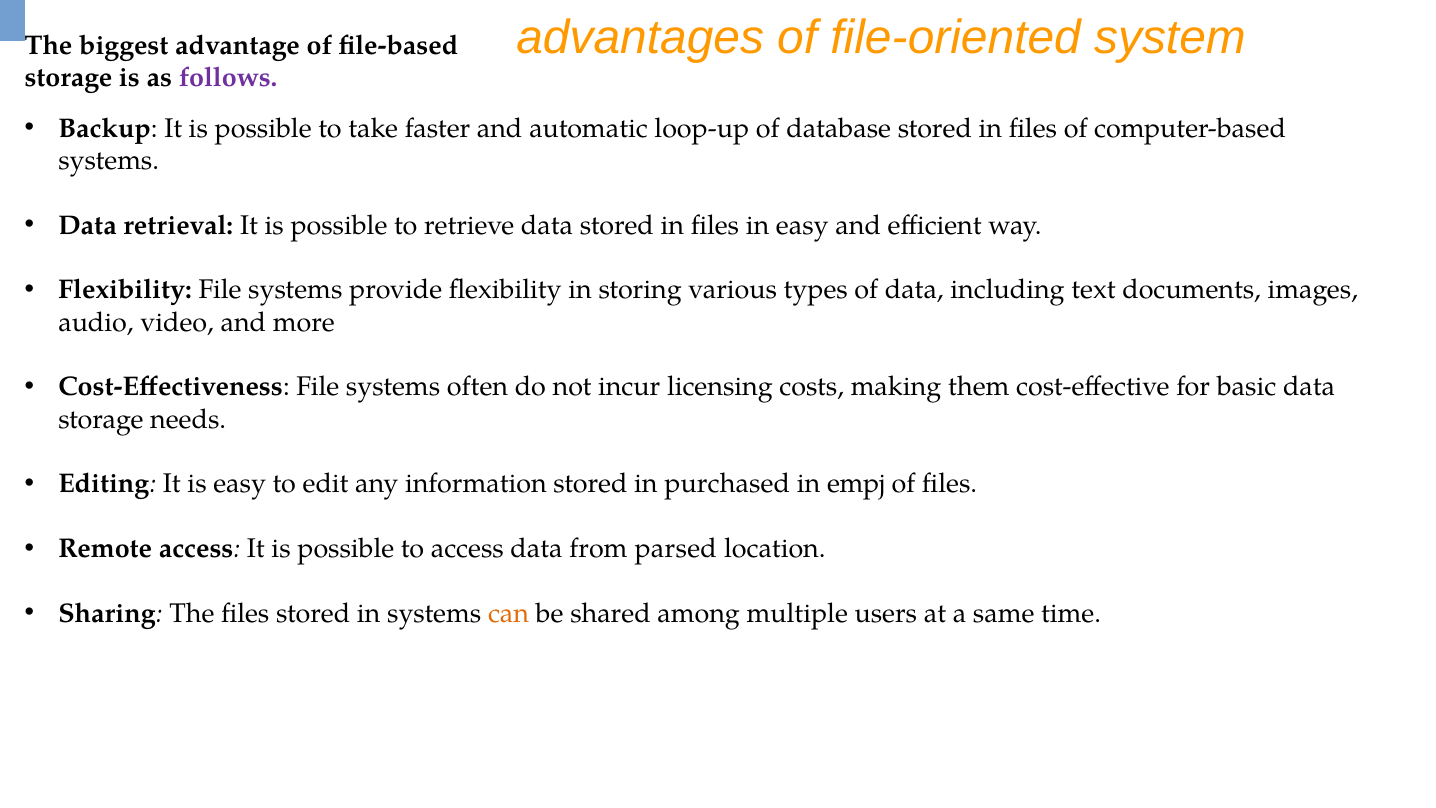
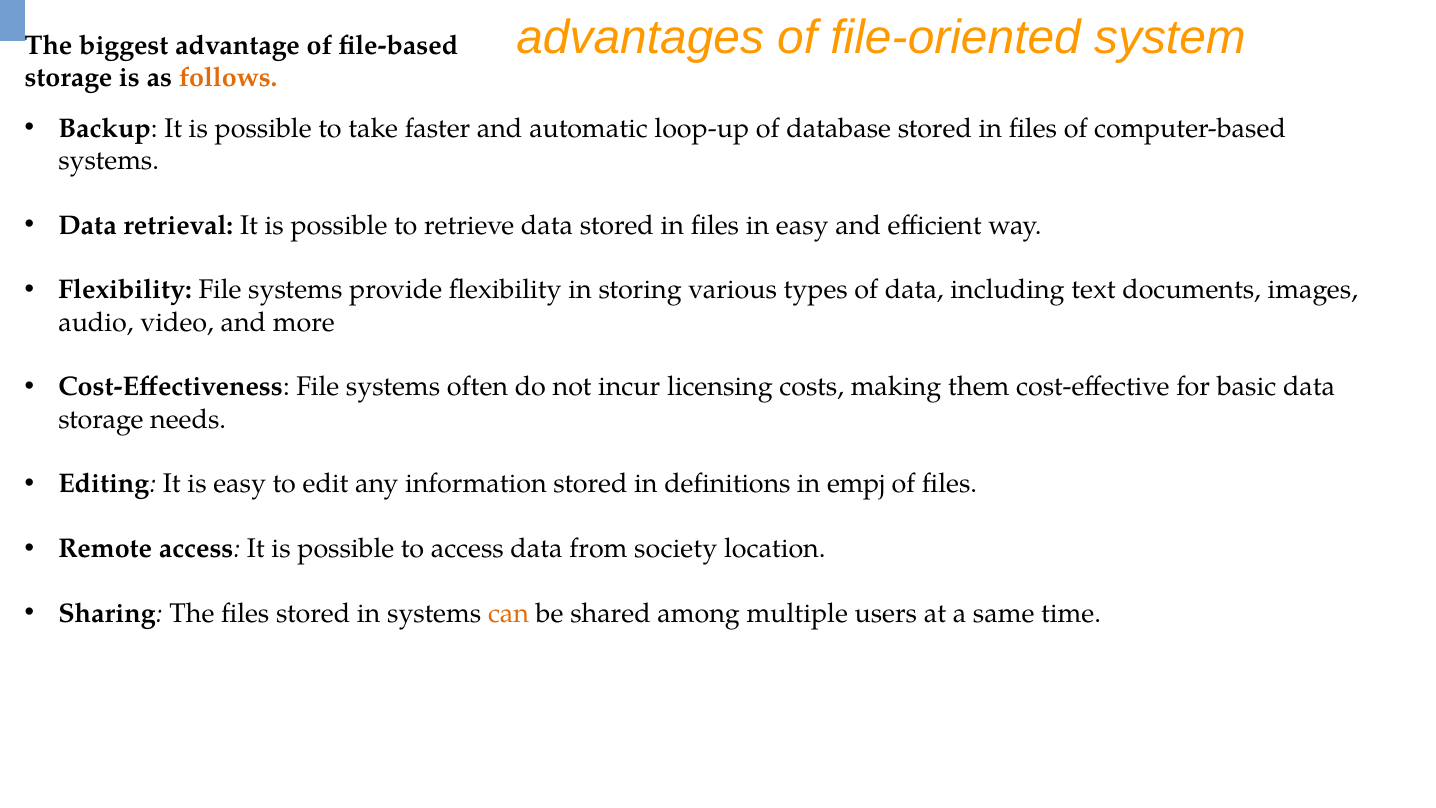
follows colour: purple -> orange
purchased: purchased -> definitions
parsed: parsed -> society
